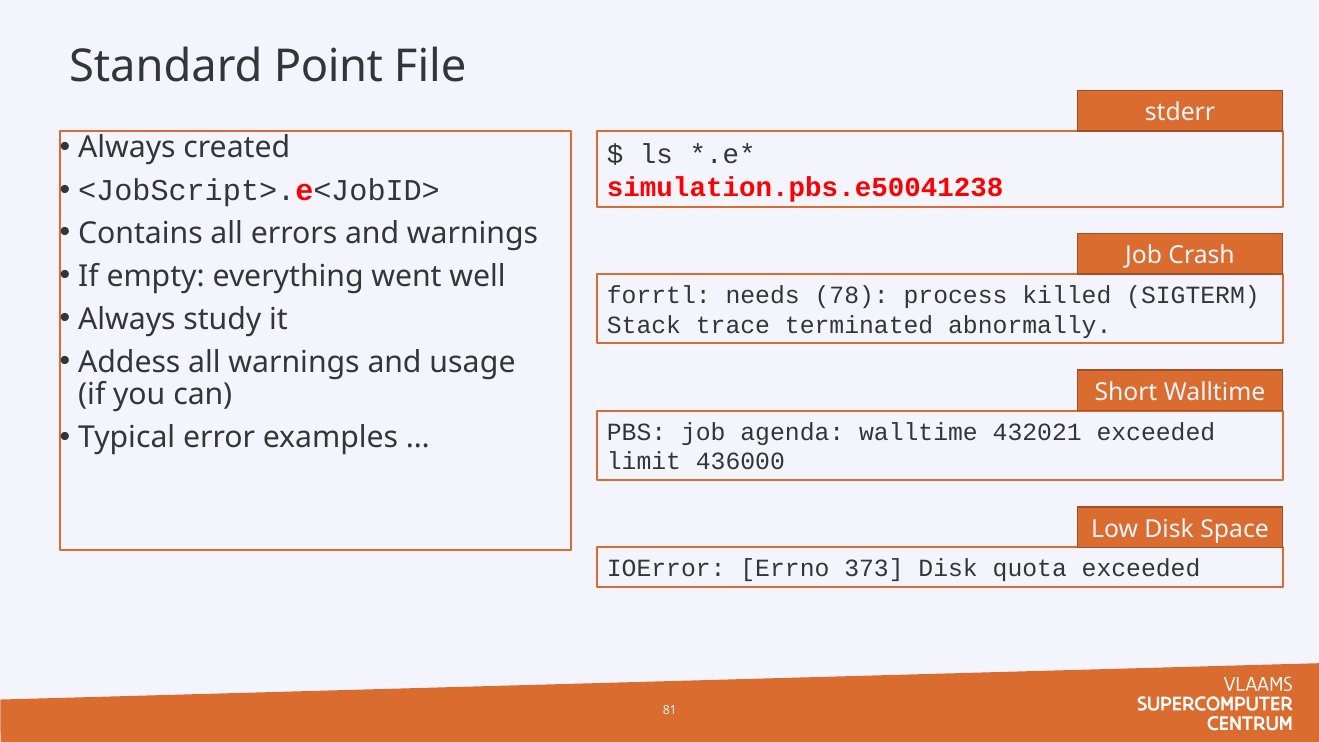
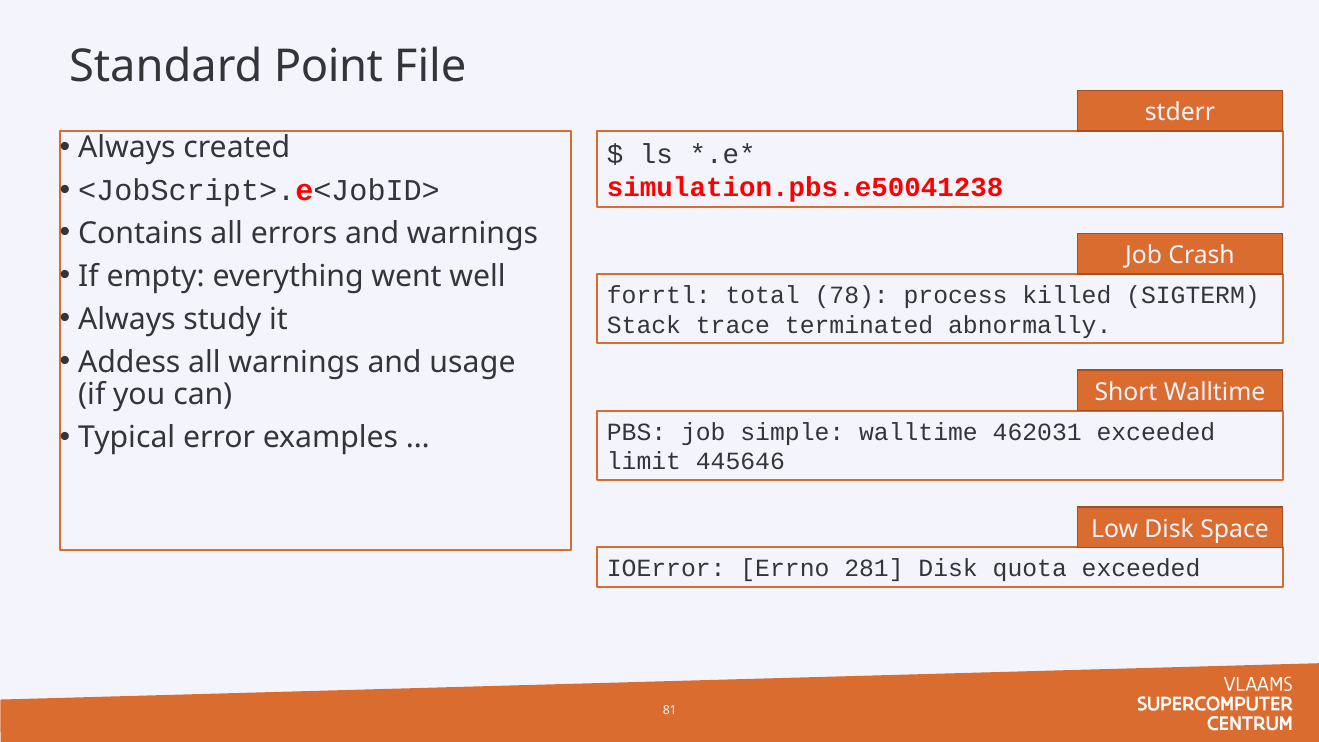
needs: needs -> total
agenda: agenda -> simple
432021: 432021 -> 462031
436000: 436000 -> 445646
373: 373 -> 281
